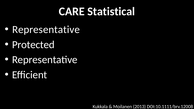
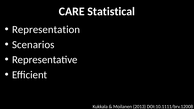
Representative at (46, 30): Representative -> Representation
Protected: Protected -> Scenarios
